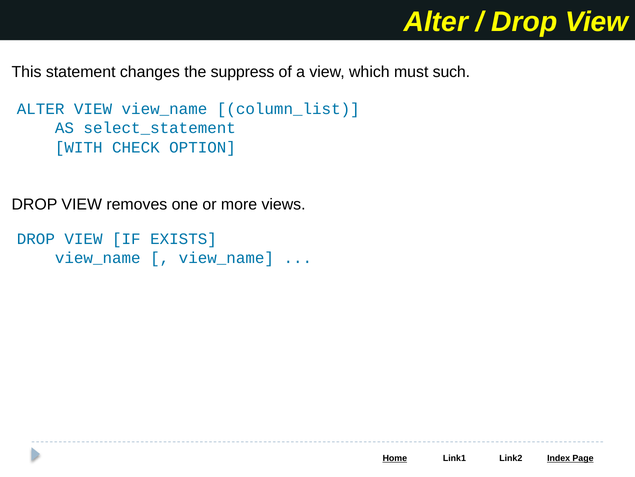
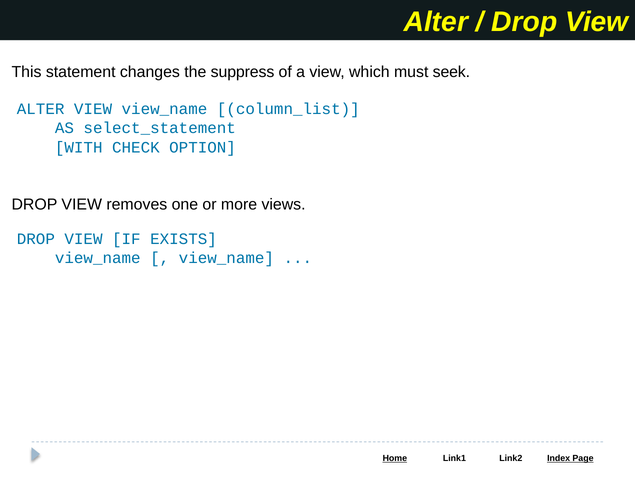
such: such -> seek
